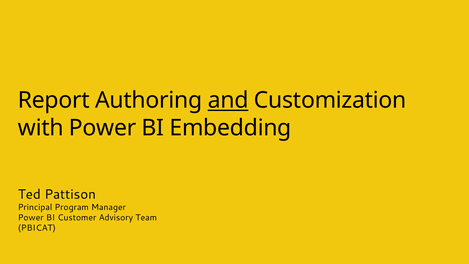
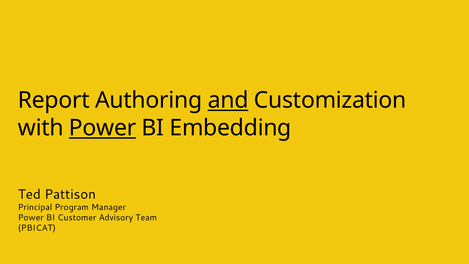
Power at (103, 128) underline: none -> present
